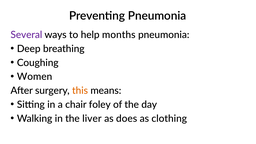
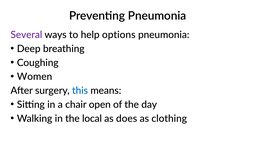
months: months -> options
this colour: orange -> blue
foley: foley -> open
liver: liver -> local
